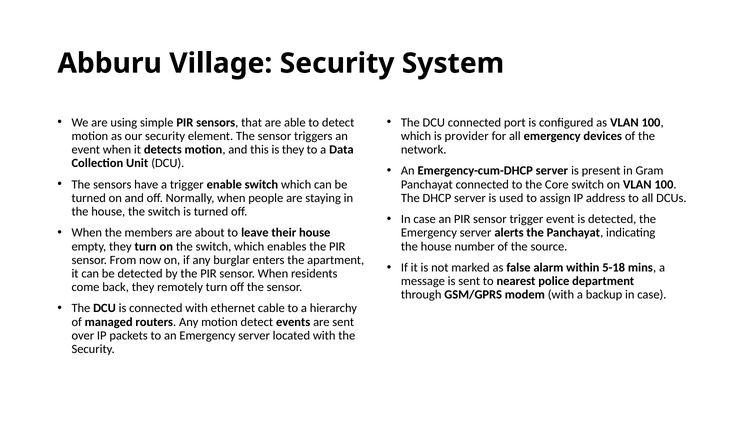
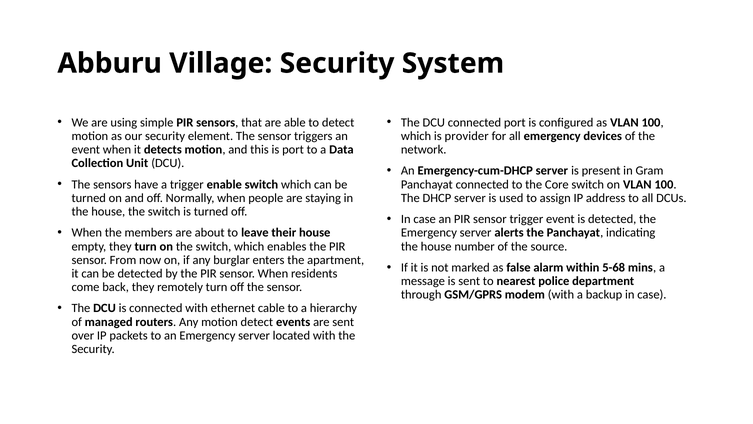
is they: they -> port
5-18: 5-18 -> 5-68
